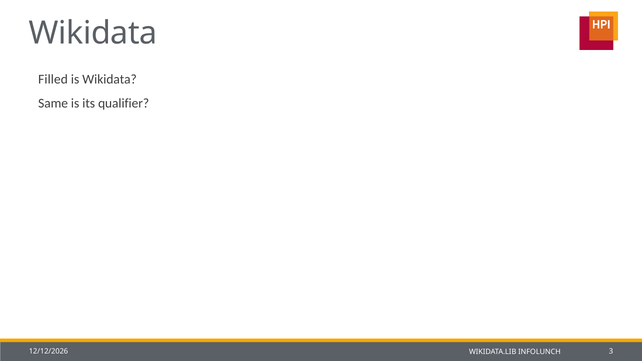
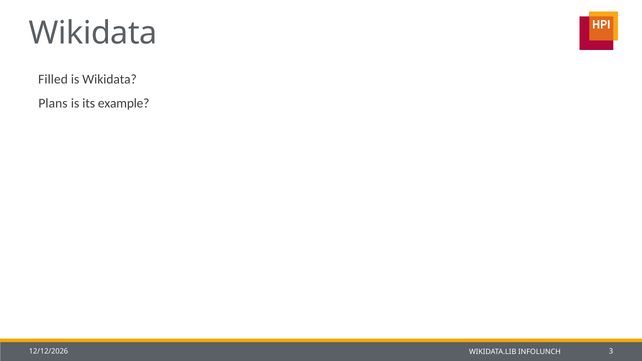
Same: Same -> Plans
qualifier: qualifier -> example
